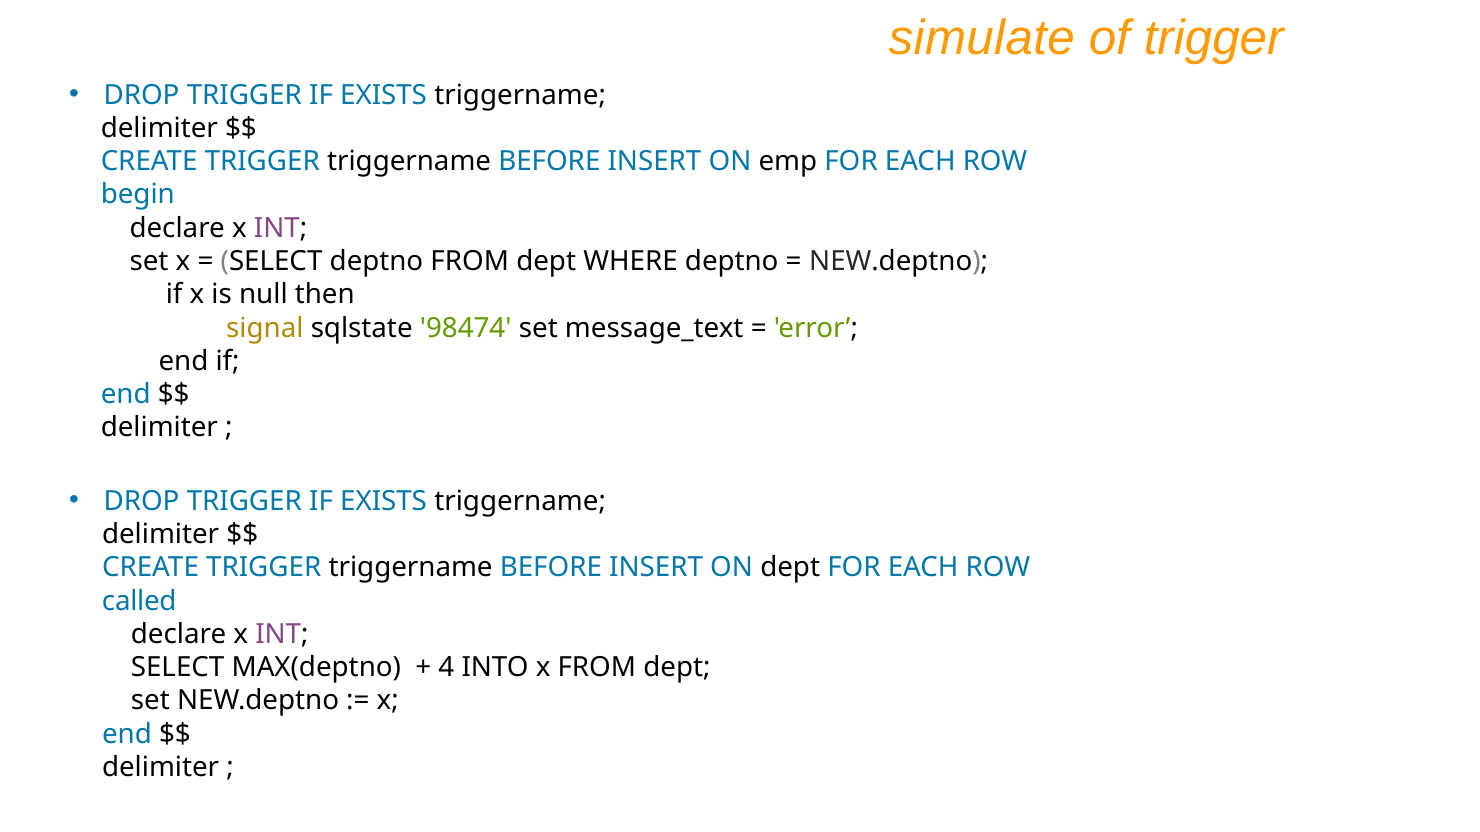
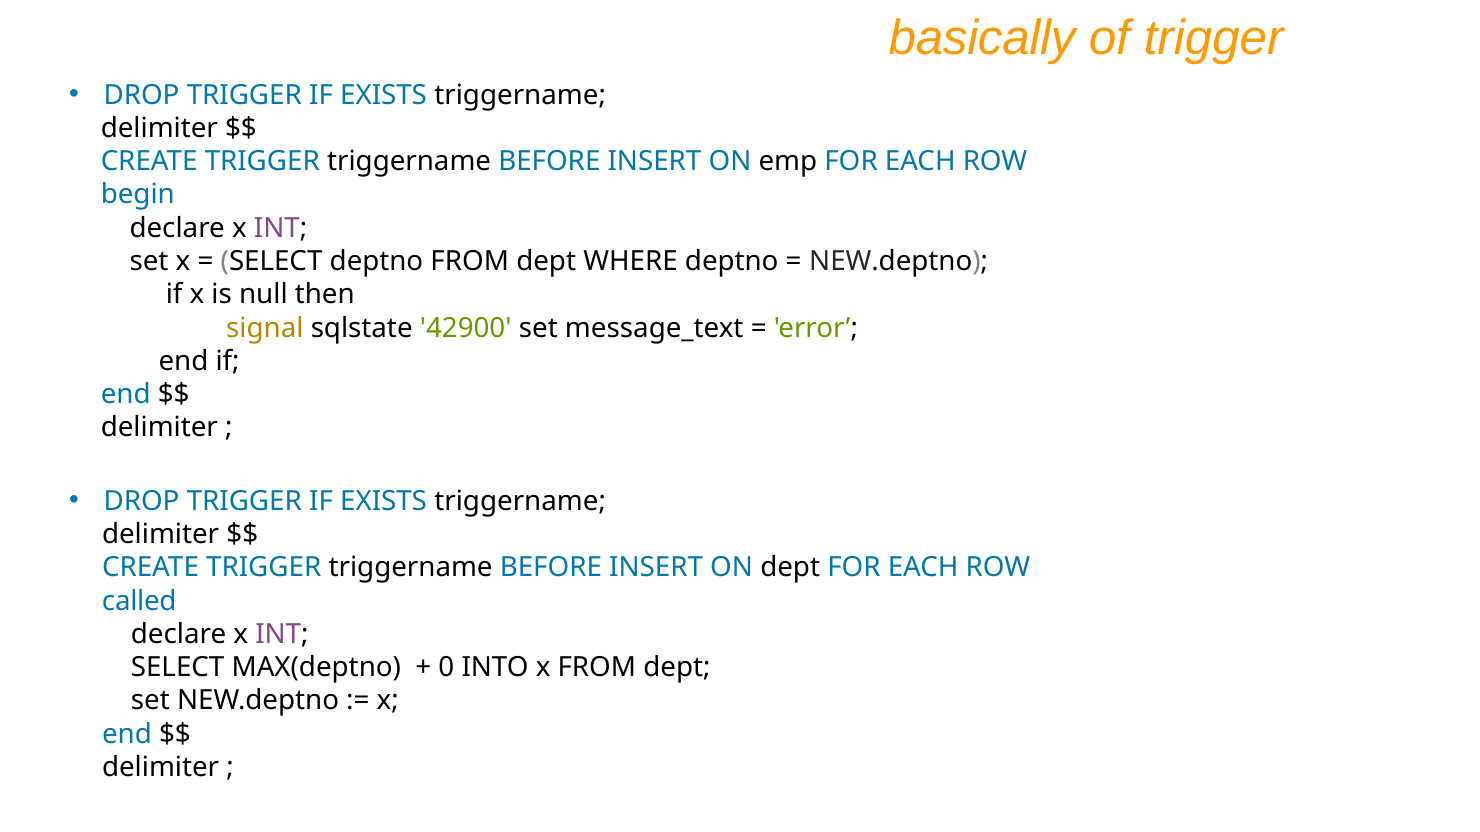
simulate: simulate -> basically
98474: 98474 -> 42900
4: 4 -> 0
